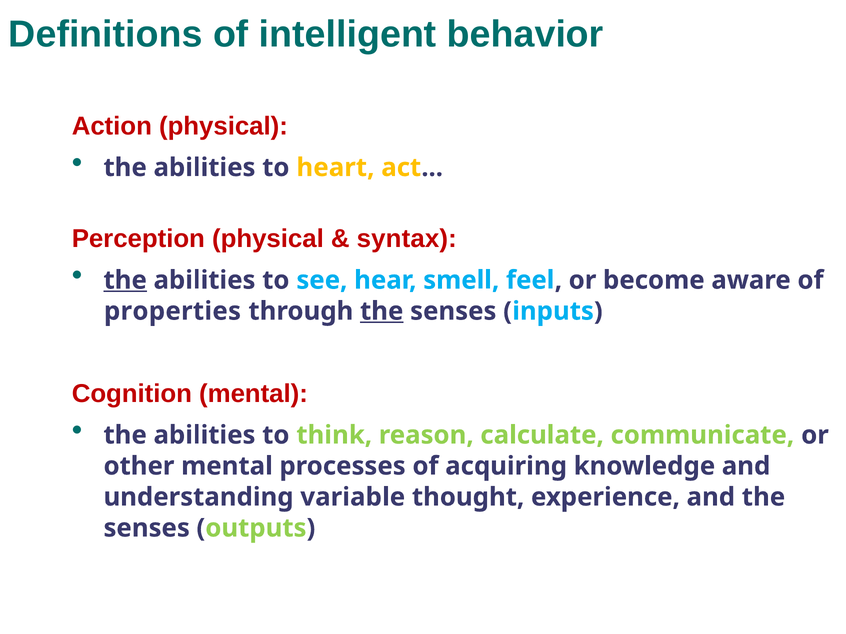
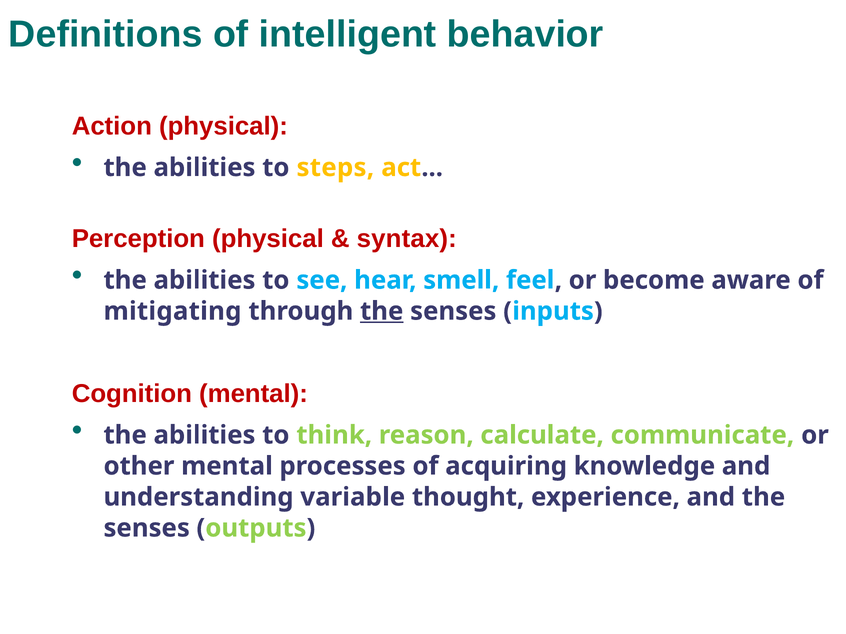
heart: heart -> steps
the at (125, 280) underline: present -> none
properties: properties -> mitigating
